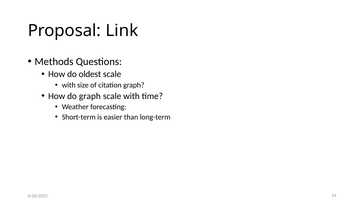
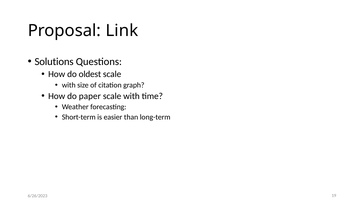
Methods: Methods -> Solutions
do graph: graph -> paper
